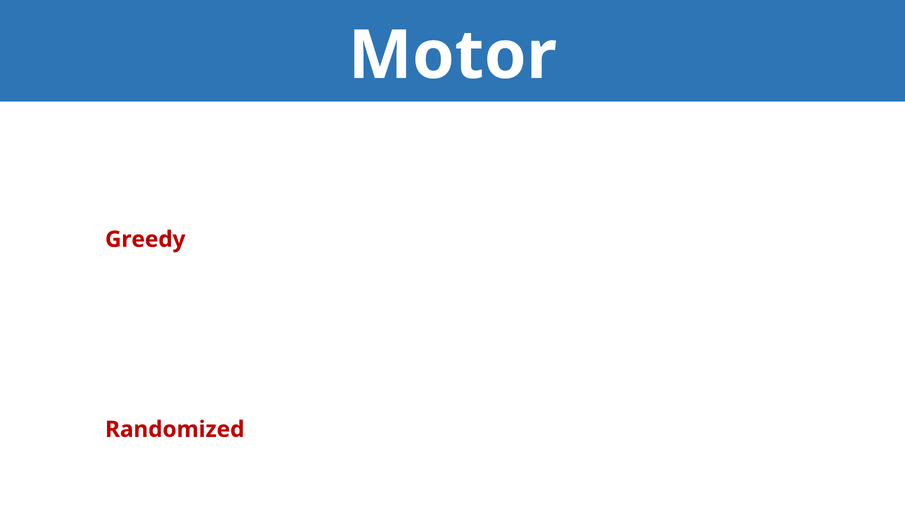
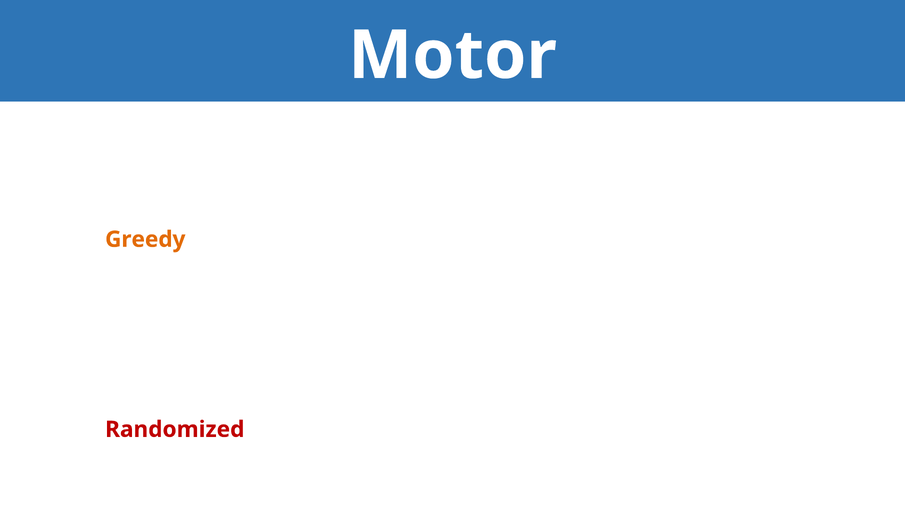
Greedy colour: red -> orange
